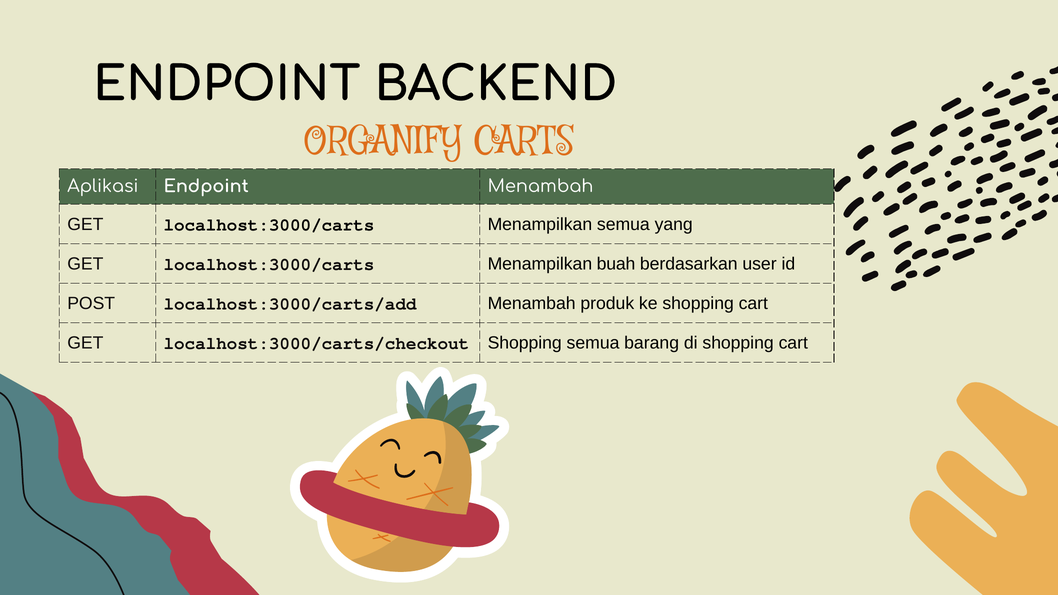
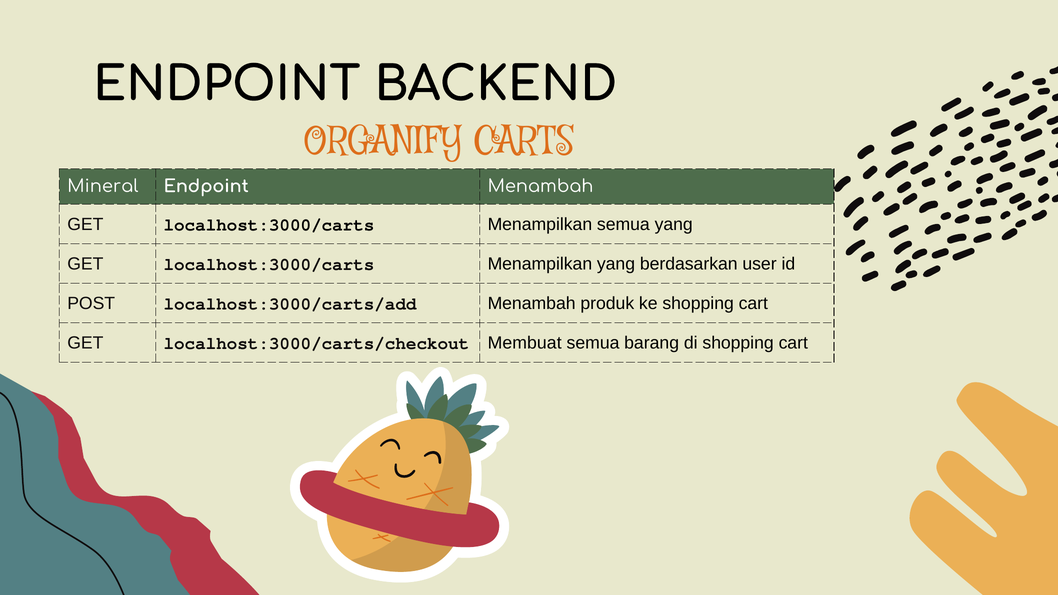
Aplikasi: Aplikasi -> Mineral
Menampilkan buah: buah -> yang
localhost:3000/carts/checkout Shopping: Shopping -> Membuat
